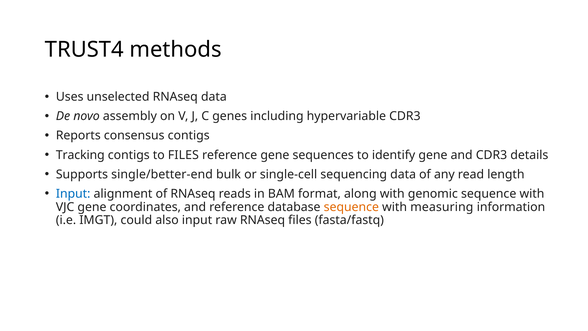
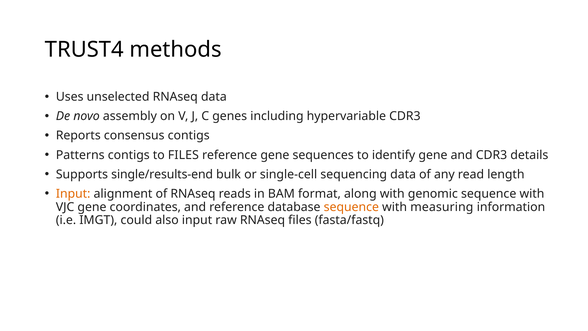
Tracking: Tracking -> Patterns
single/better-end: single/better-end -> single/results-end
Input at (73, 194) colour: blue -> orange
